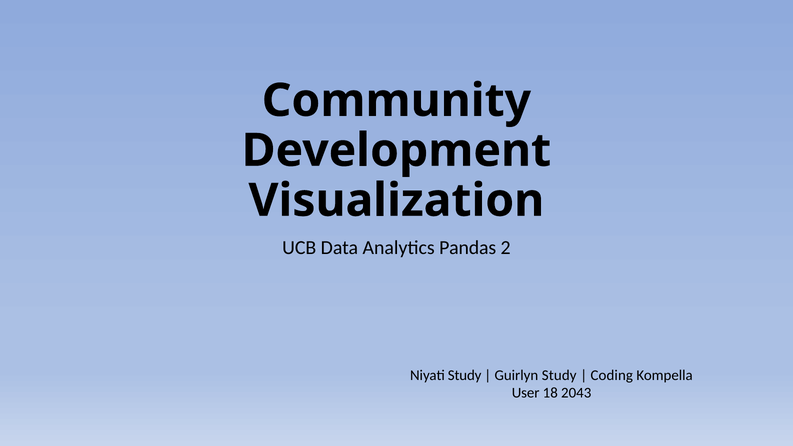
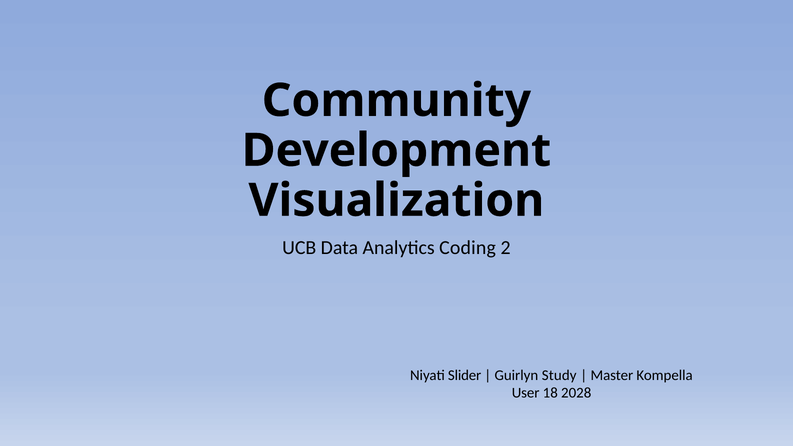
Pandas: Pandas -> Coding
Niyati Study: Study -> Slider
Coding: Coding -> Master
2043: 2043 -> 2028
